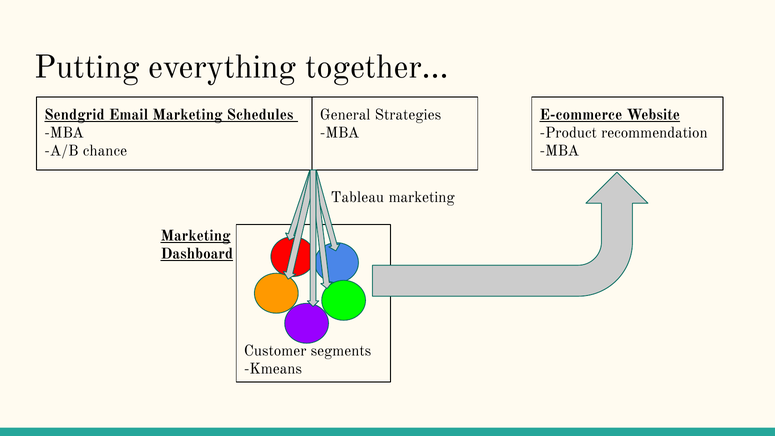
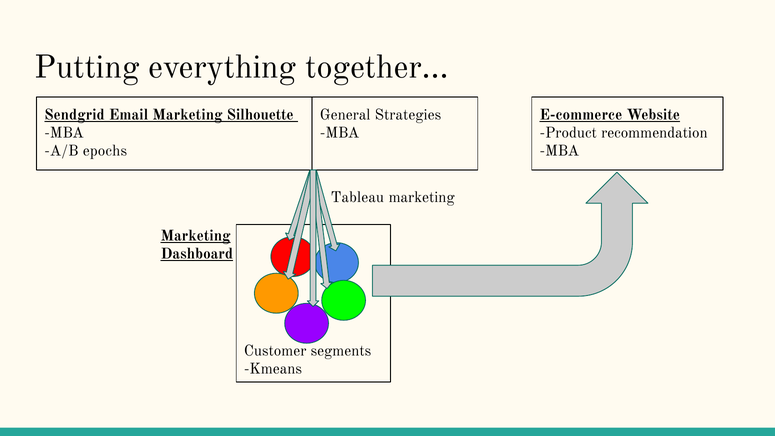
Schedules: Schedules -> Silhouette
chance: chance -> epochs
